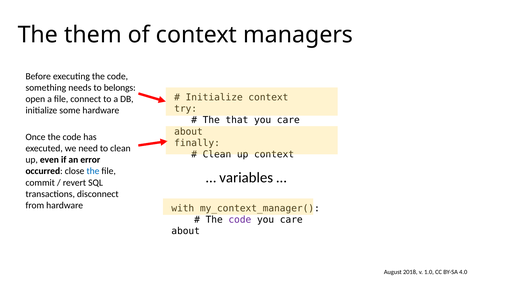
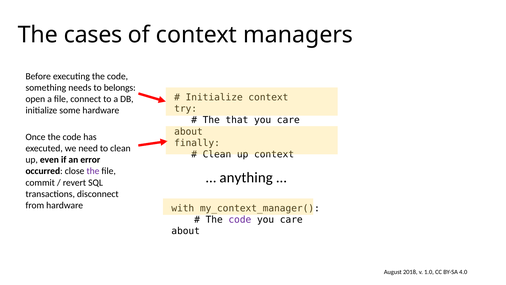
them: them -> cases
the at (93, 171) colour: blue -> purple
variables: variables -> anything
